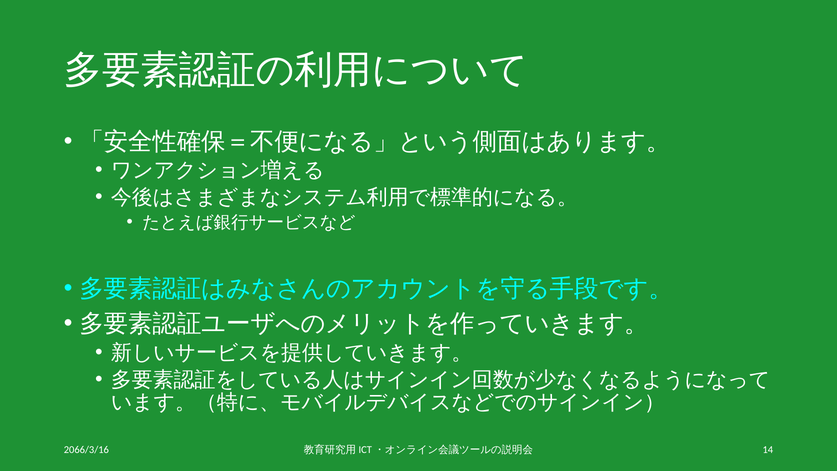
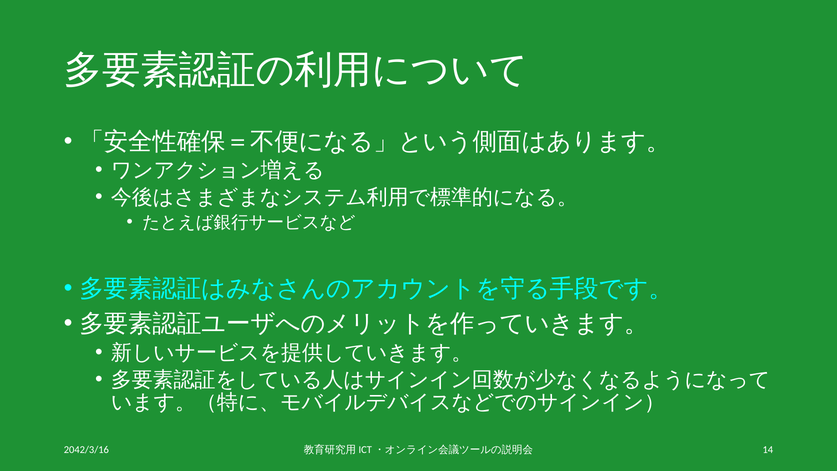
2066/3/16: 2066/3/16 -> 2042/3/16
